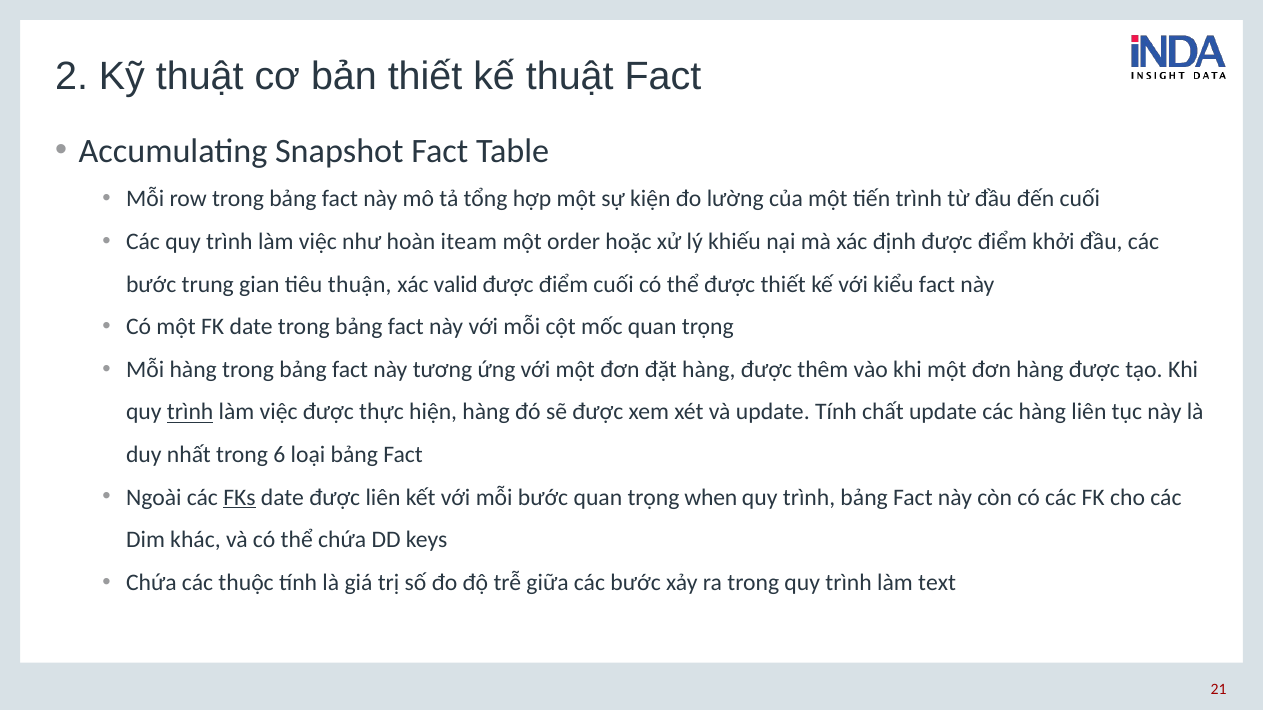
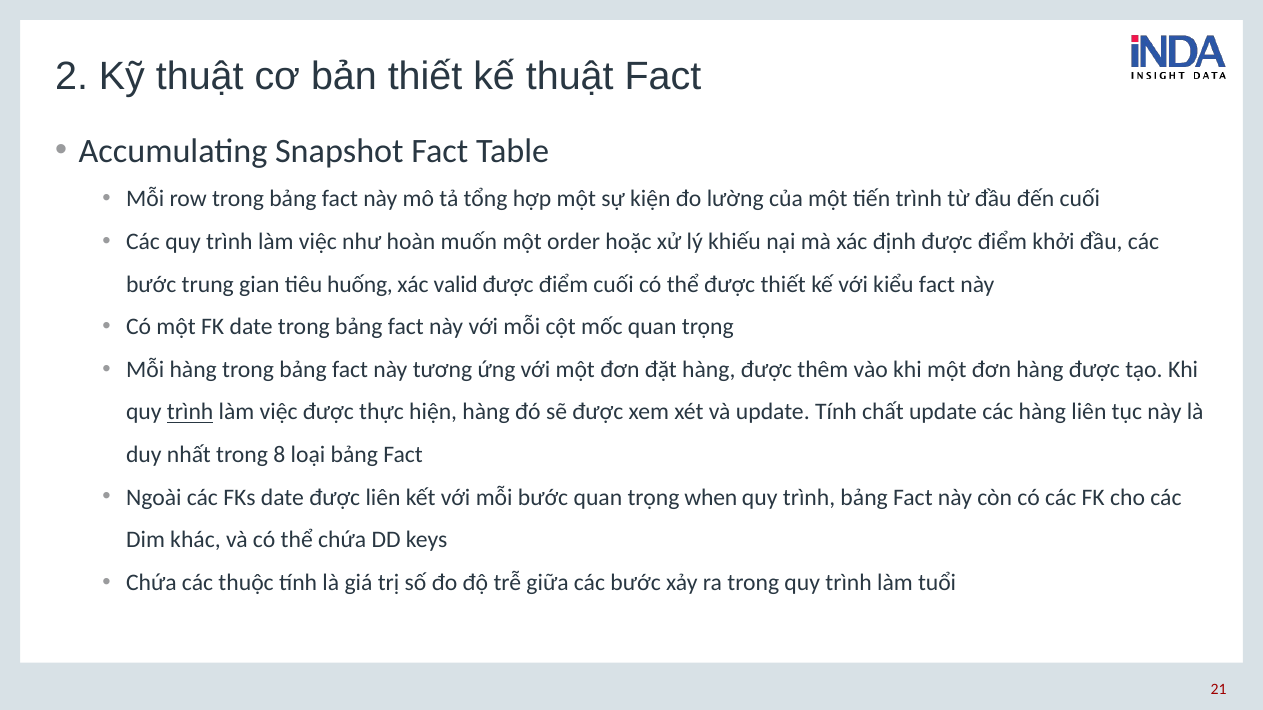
iteam: iteam -> muốn
thuận: thuận -> huống
6: 6 -> 8
FKs underline: present -> none
text: text -> tuổi
